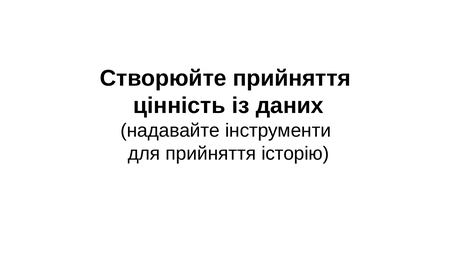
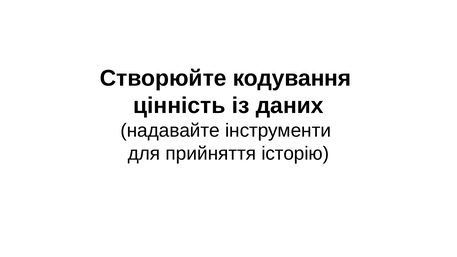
Створюйте прийняття: прийняття -> кодування
